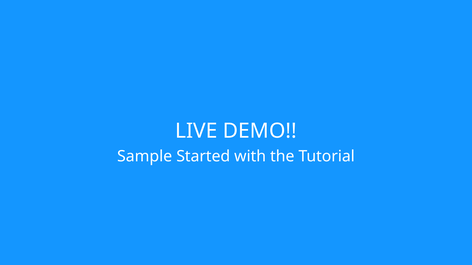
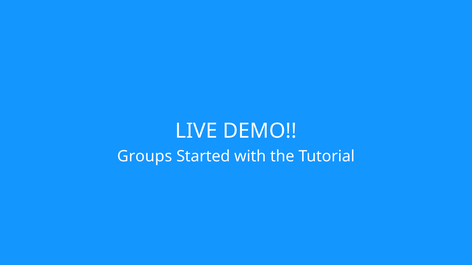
Sample: Sample -> Groups
